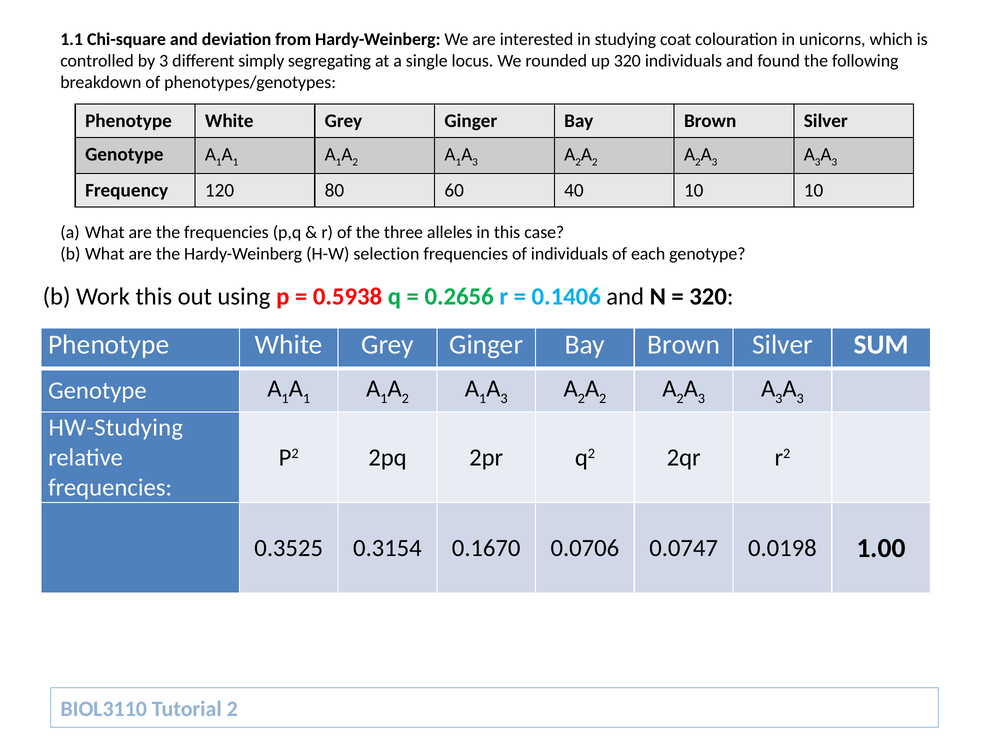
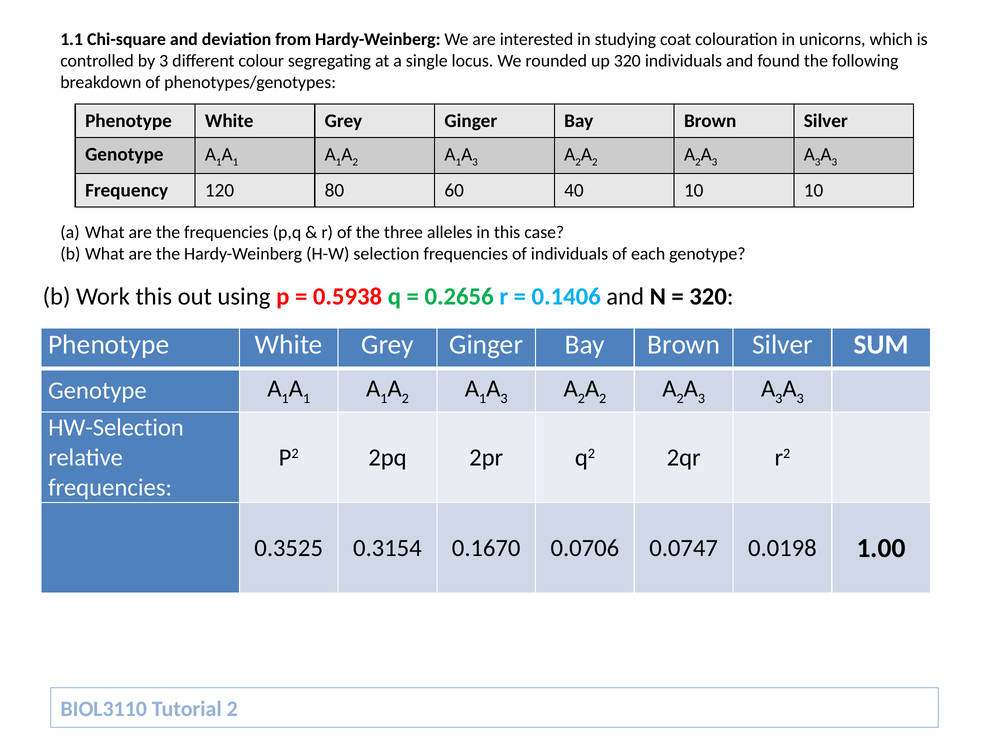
simply: simply -> colour
HW-Studying: HW-Studying -> HW-Selection
